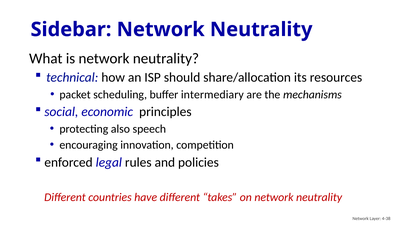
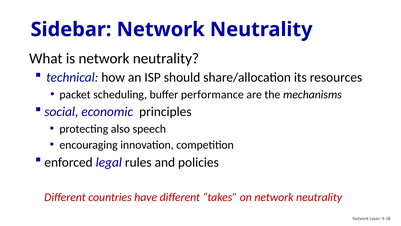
intermediary: intermediary -> performance
